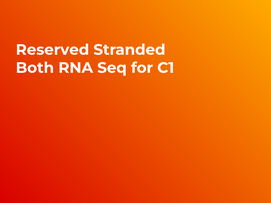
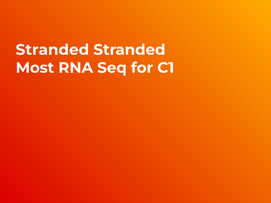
Reserved at (52, 50): Reserved -> Stranded
Both: Both -> Most
